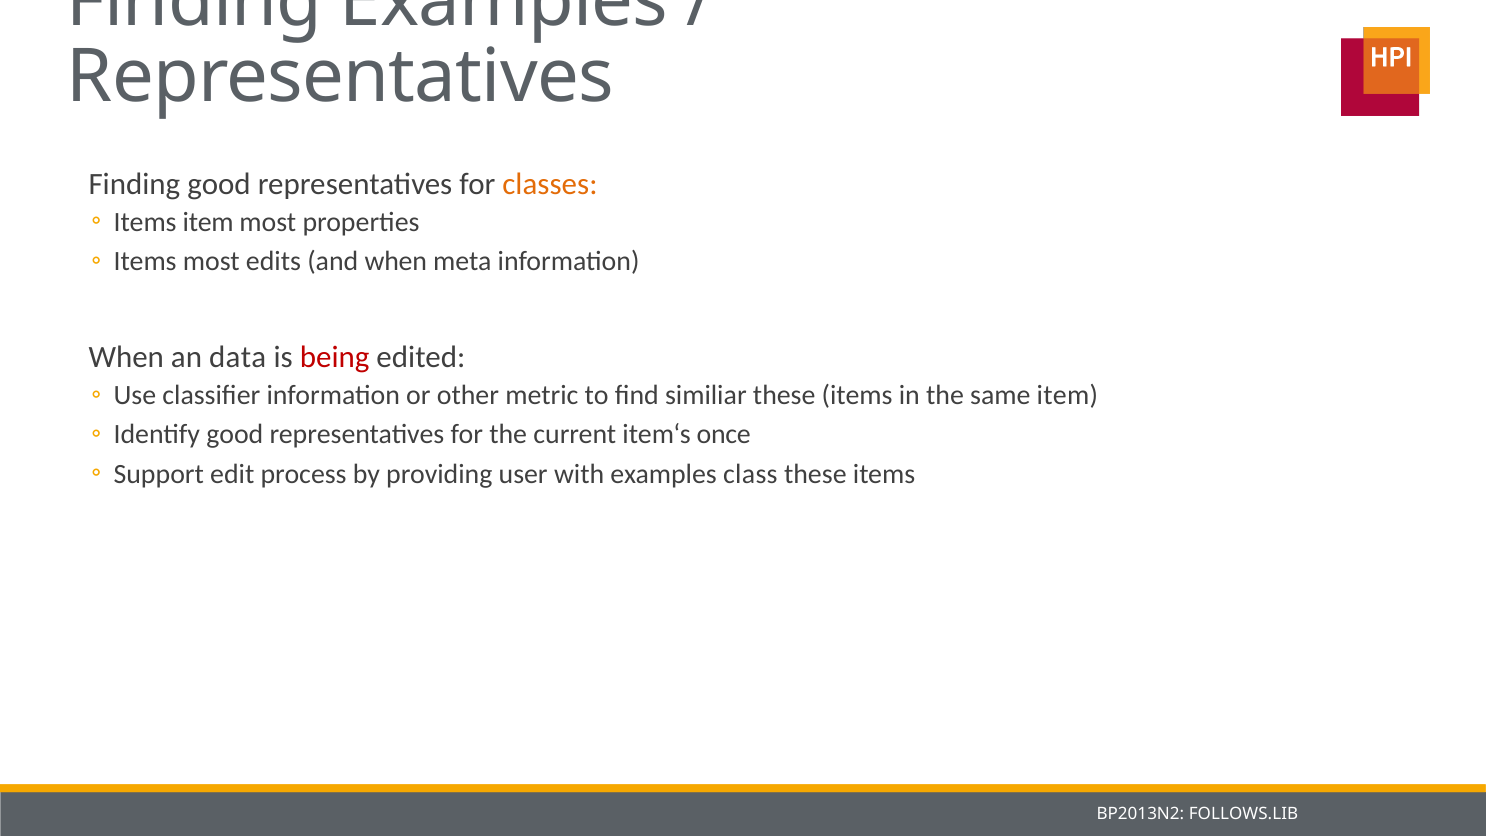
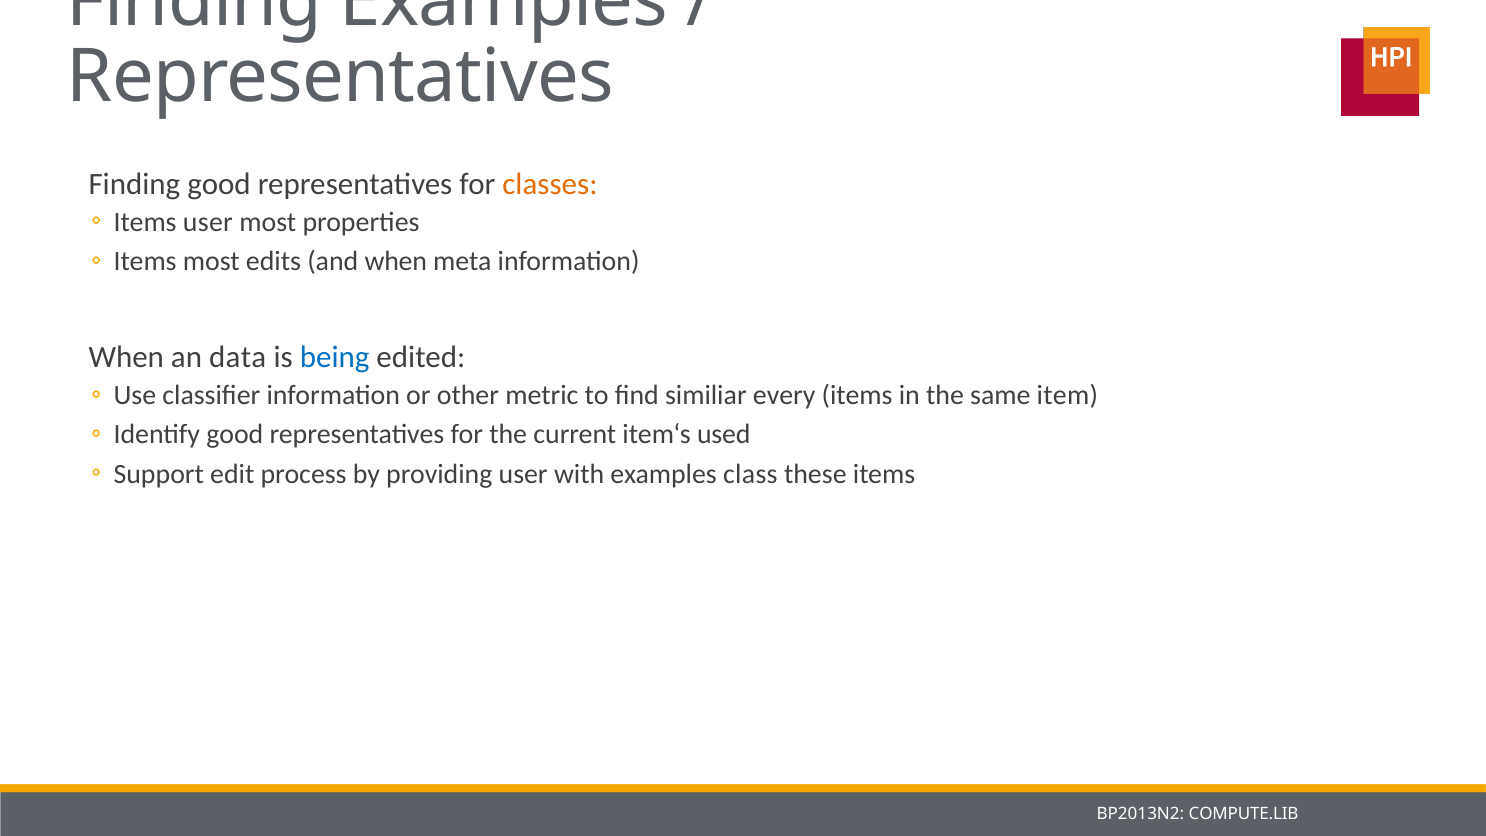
Items item: item -> user
being colour: red -> blue
similiar these: these -> every
once: once -> used
FOLLOWS.LIB: FOLLOWS.LIB -> COMPUTE.LIB
